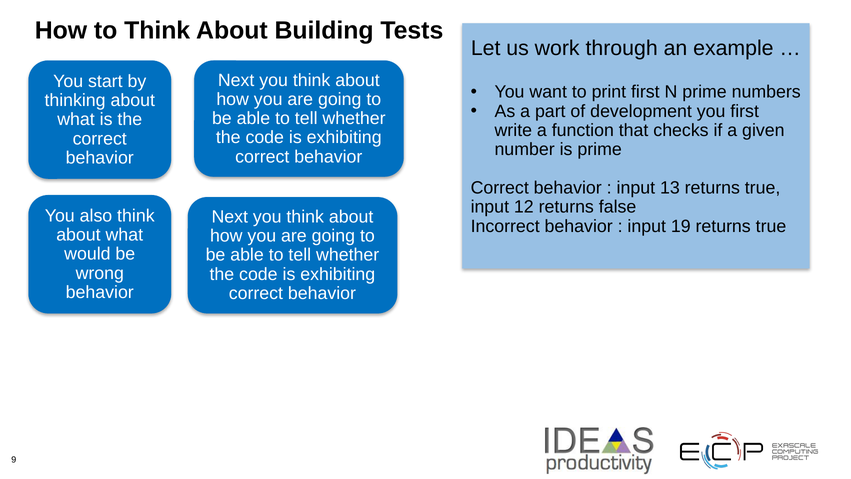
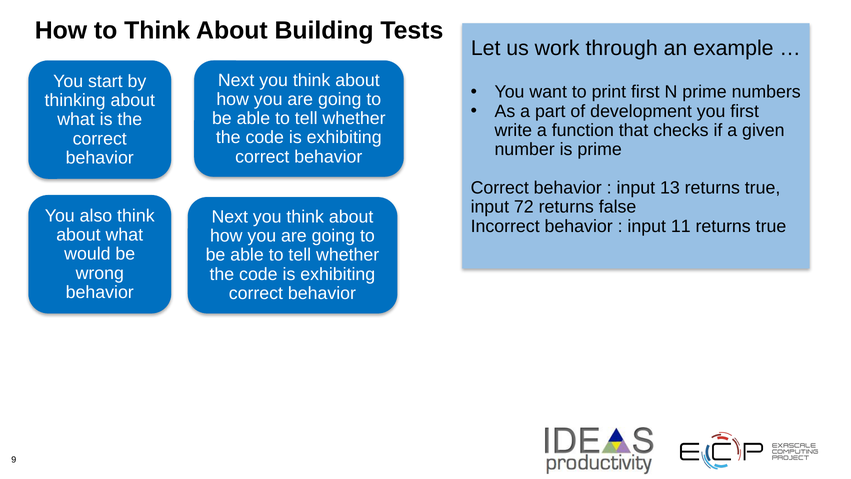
12: 12 -> 72
19: 19 -> 11
